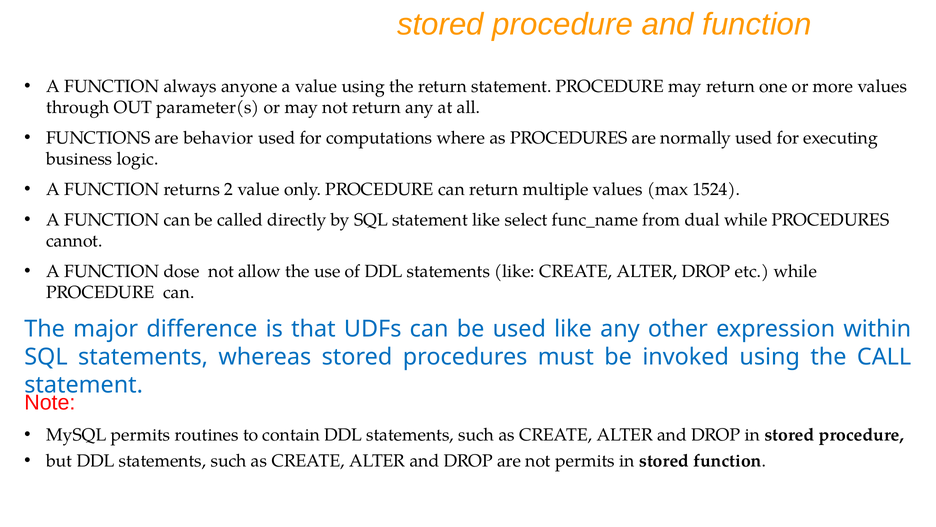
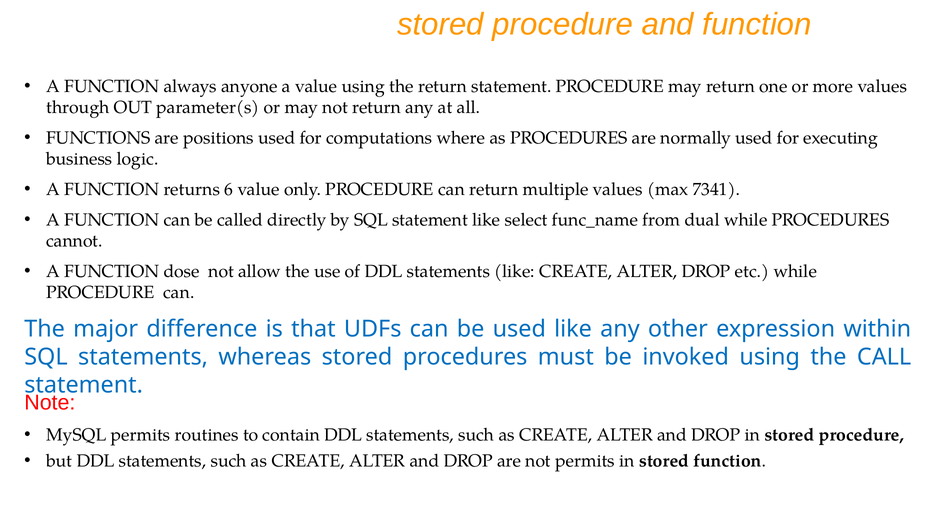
behavior: behavior -> positions
2: 2 -> 6
1524: 1524 -> 7341
